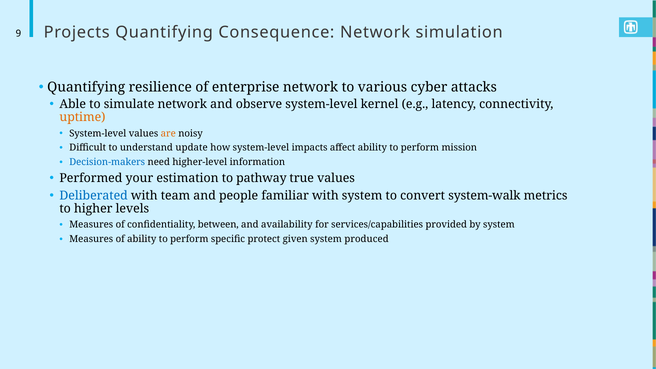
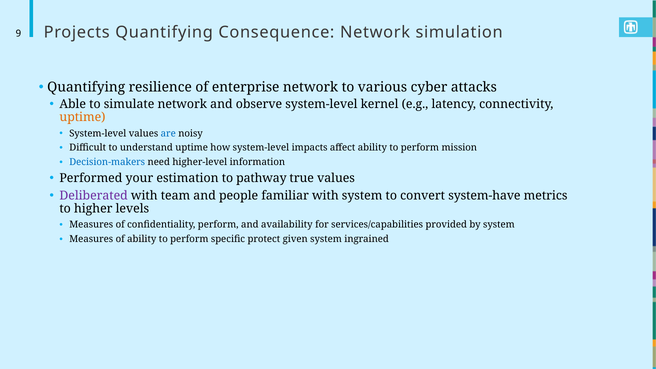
are colour: orange -> blue
understand update: update -> uptime
Deliberated colour: blue -> purple
system-walk: system-walk -> system-have
confidentiality between: between -> perform
produced: produced -> ingrained
